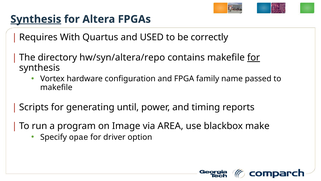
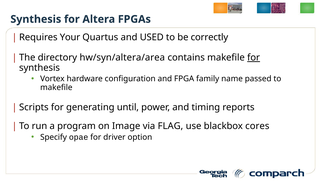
Synthesis at (36, 19) underline: present -> none
With: With -> Your
hw/syn/altera/repo: hw/syn/altera/repo -> hw/syn/altera/area
AREA: AREA -> FLAG
make: make -> cores
